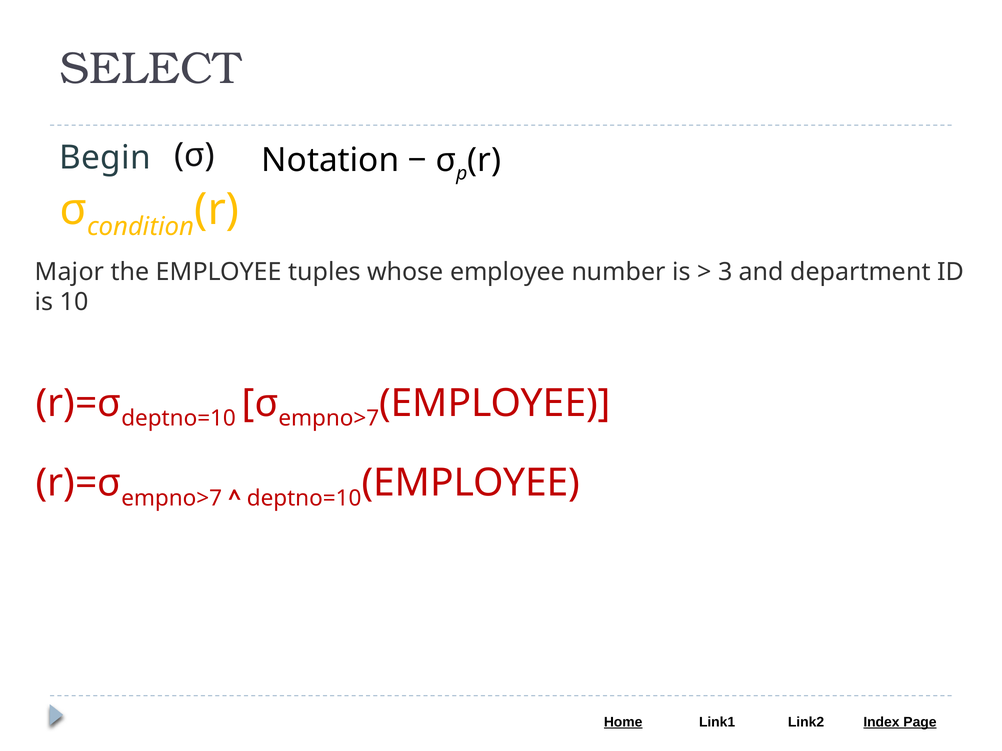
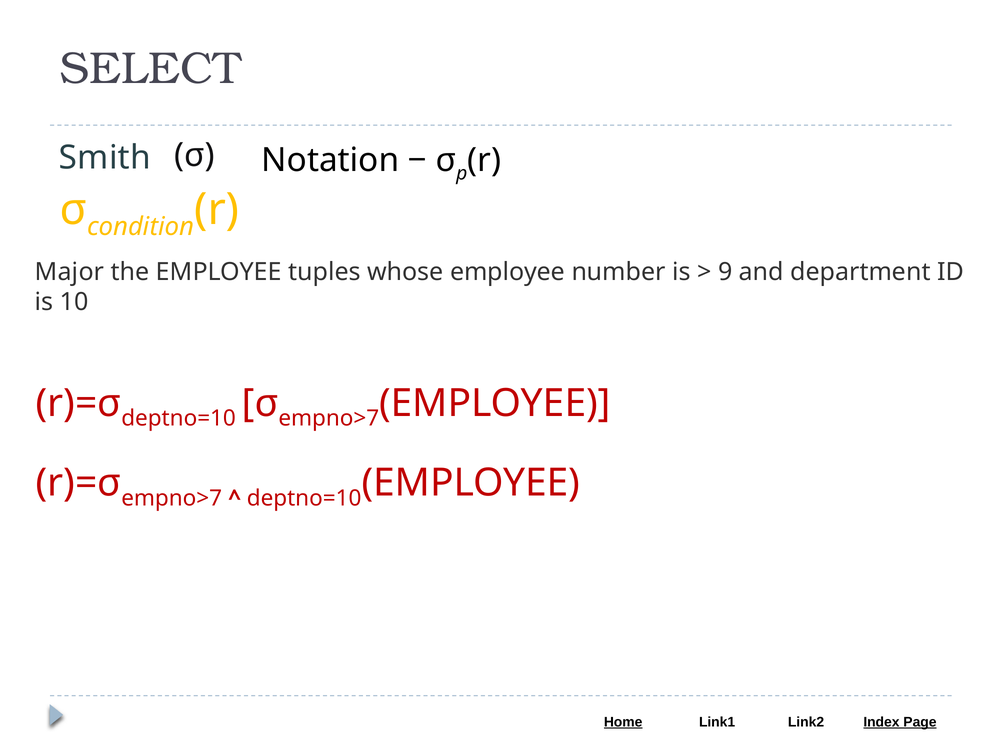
Begin: Begin -> Smith
3: 3 -> 9
